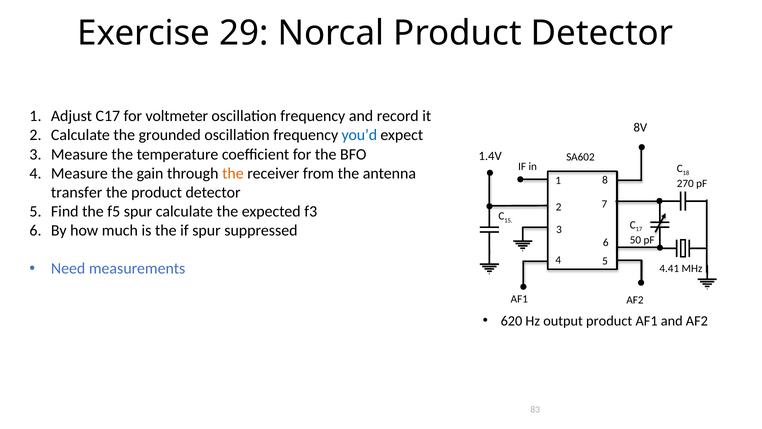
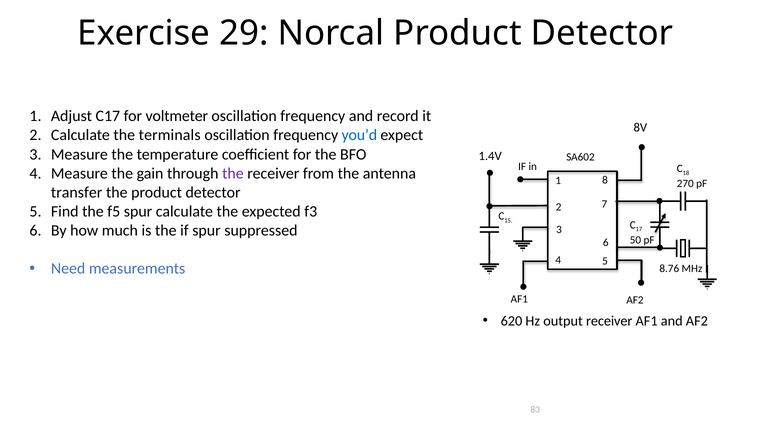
grounded: grounded -> terminals
the at (233, 173) colour: orange -> purple
4.41: 4.41 -> 8.76
output product: product -> receiver
